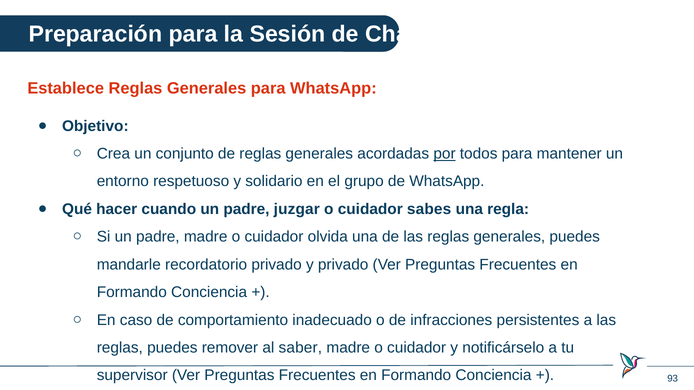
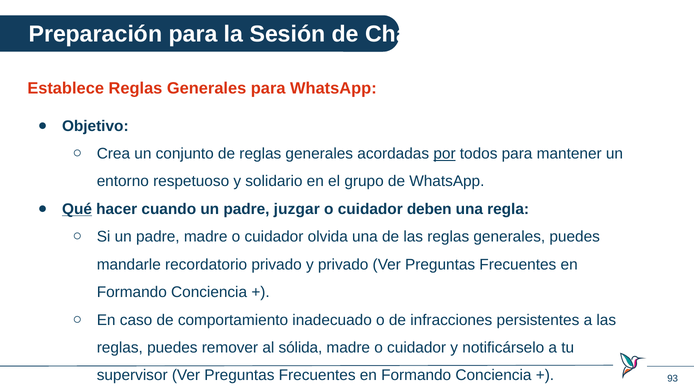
Qué underline: none -> present
sabes: sabes -> deben
saber: saber -> sólida
